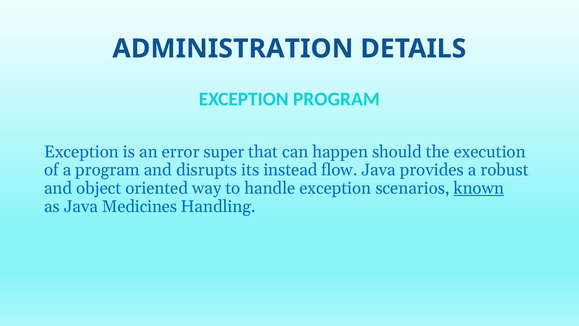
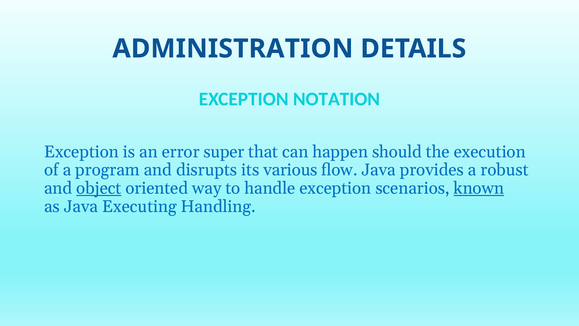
EXCEPTION PROGRAM: PROGRAM -> NOTATION
instead: instead -> various
object underline: none -> present
Medicines: Medicines -> Executing
